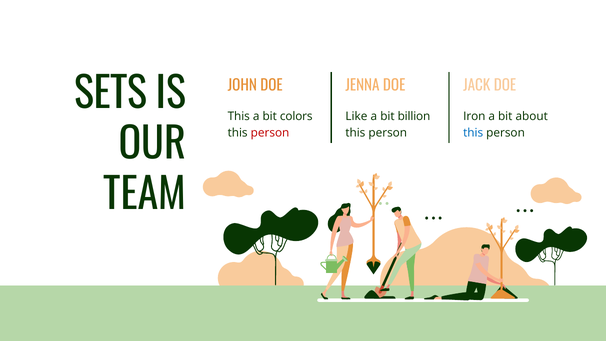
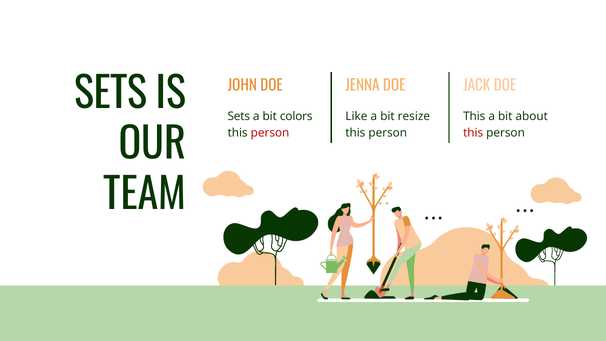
This at (239, 116): This -> Sets
billion: billion -> resize
Iron at (474, 116): Iron -> This
this at (473, 133) colour: blue -> red
